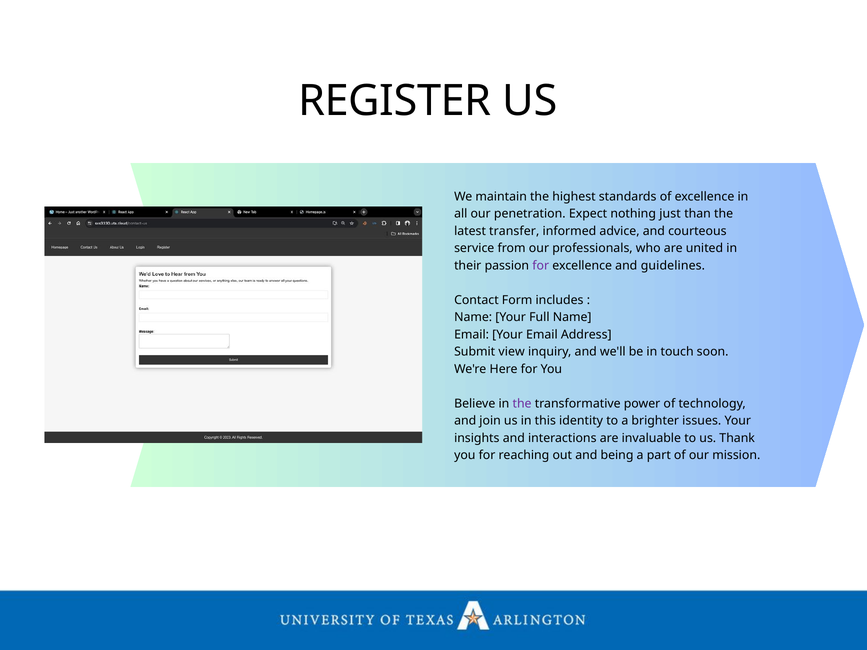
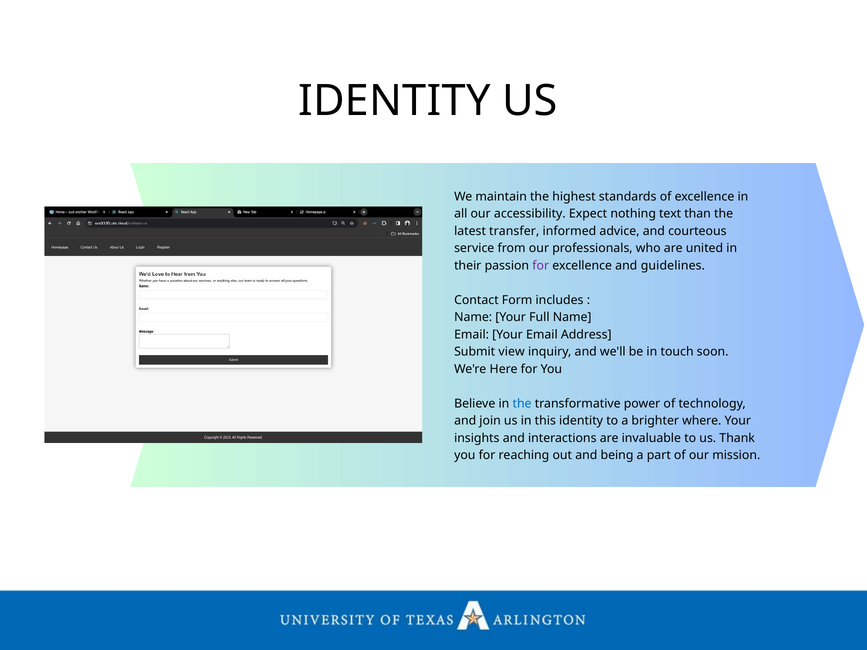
REGISTER at (395, 101): REGISTER -> IDENTITY
penetration: penetration -> accessibility
just: just -> text
the at (522, 404) colour: purple -> blue
issues: issues -> where
